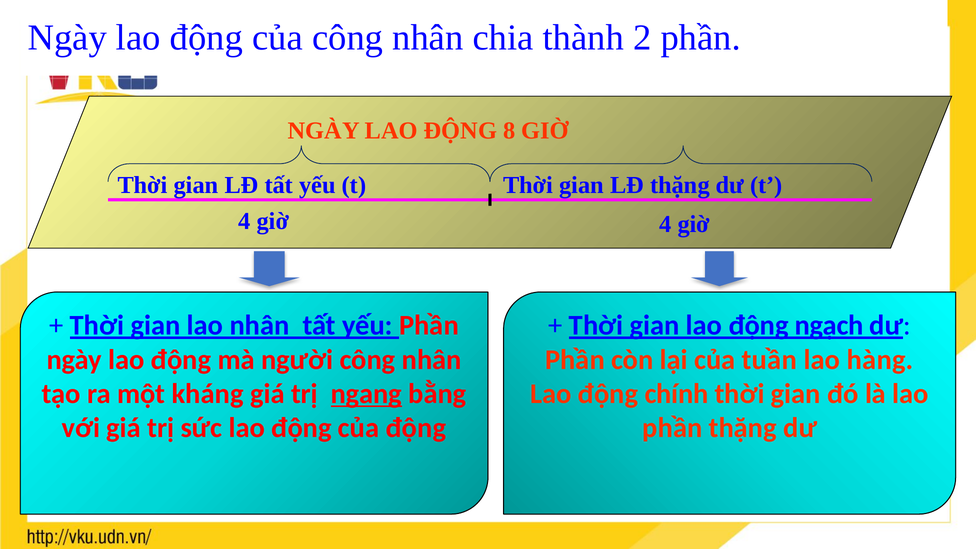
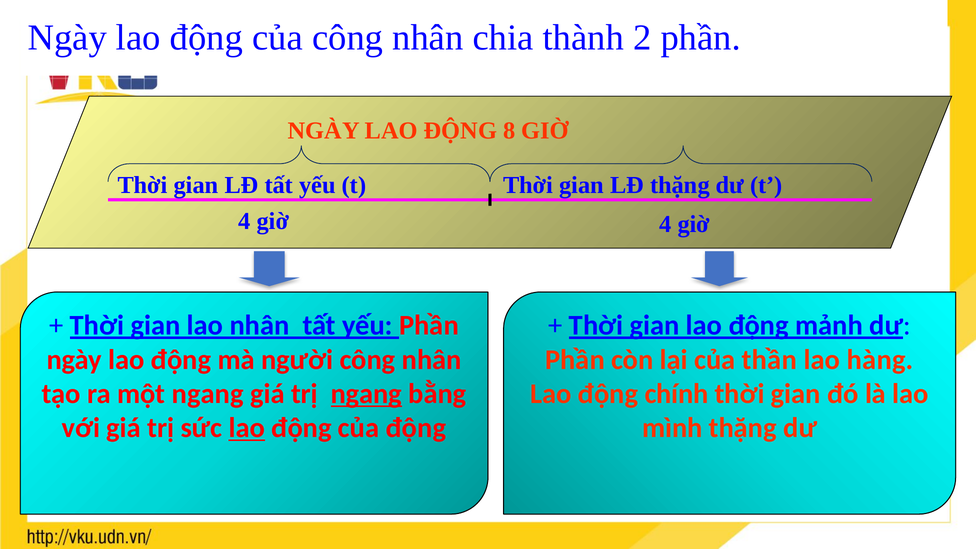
ngạch: ngạch -> mảnh
tuần: tuần -> thần
một kháng: kháng -> ngang
lao at (247, 428) underline: none -> present
phần at (672, 428): phần -> mình
